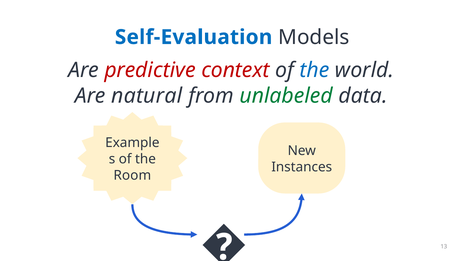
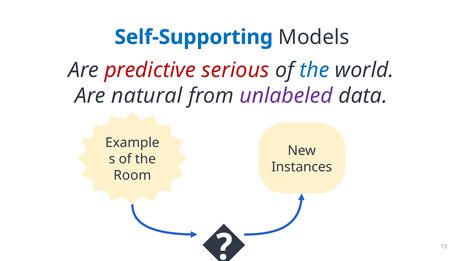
Self-Evaluation: Self-Evaluation -> Self-Supporting
context: context -> serious
unlabeled colour: green -> purple
